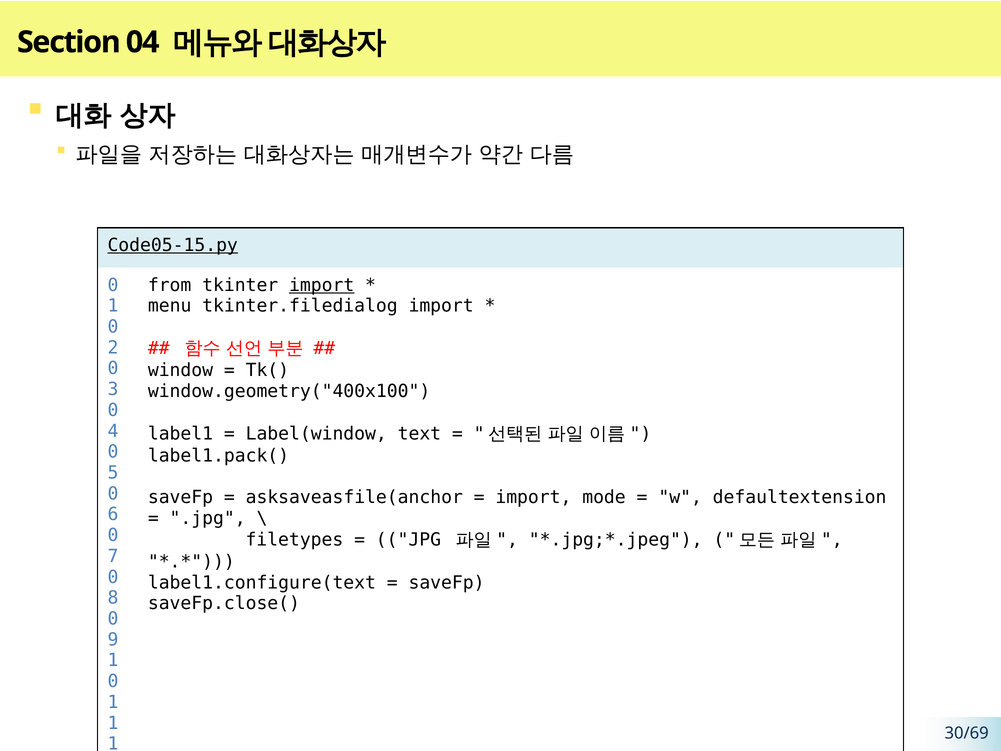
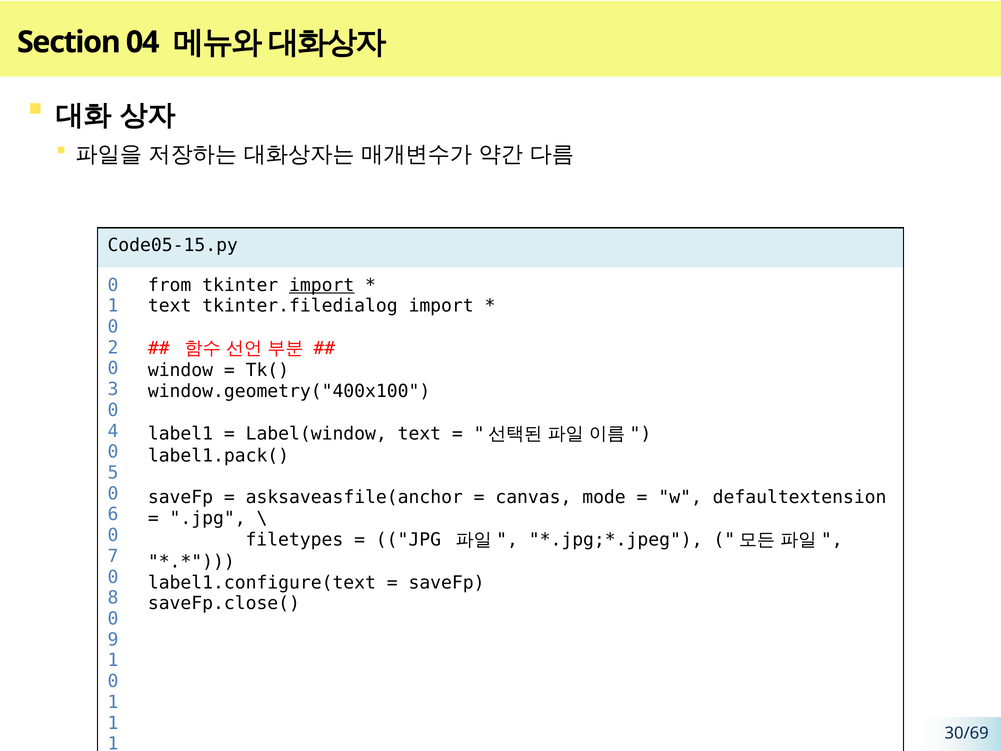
Code05-15.py underline: present -> none
menu at (170, 306): menu -> text
import at (533, 497): import -> canvas
